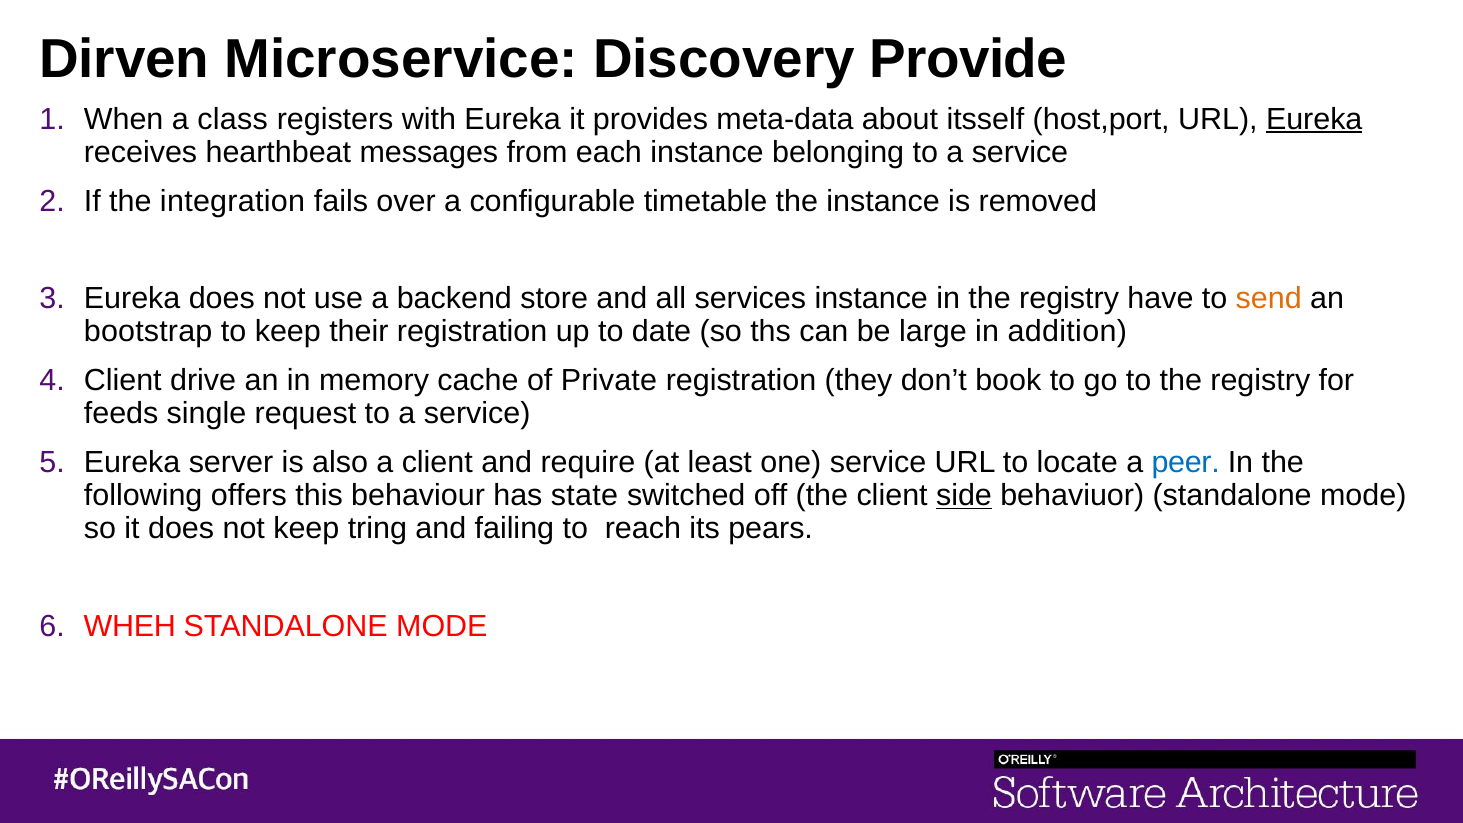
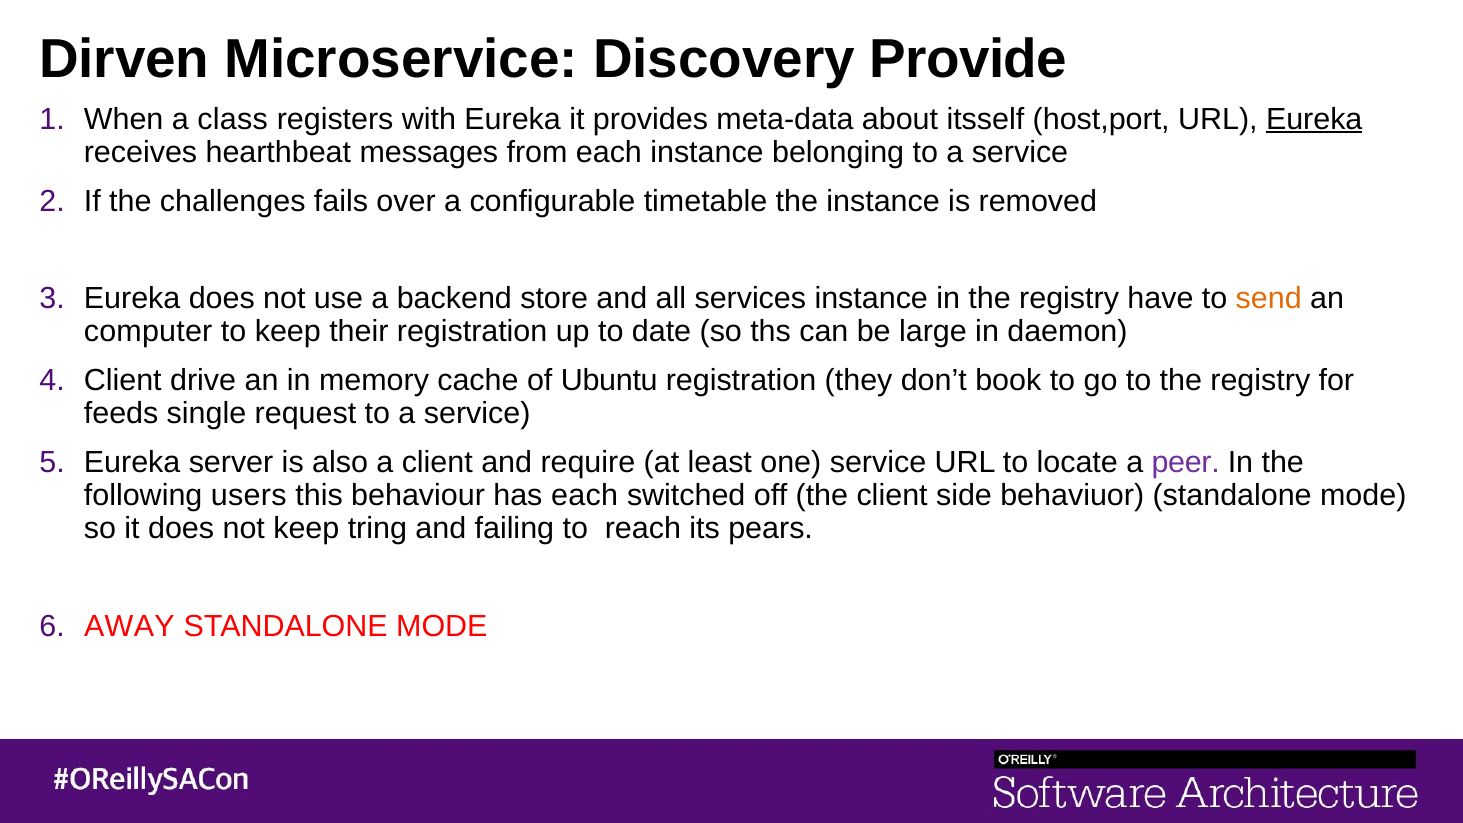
integration: integration -> challenges
bootstrap: bootstrap -> computer
addition: addition -> daemon
Private: Private -> Ubuntu
peer colour: blue -> purple
offers: offers -> users
has state: state -> each
side underline: present -> none
WHEH: WHEH -> AWAY
